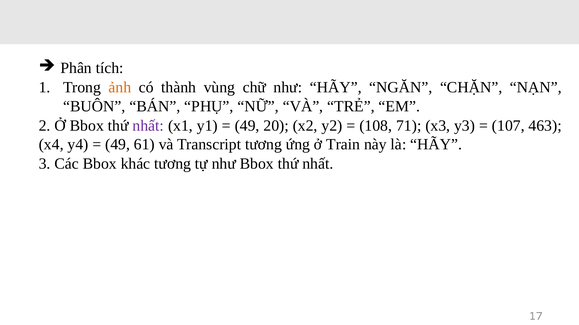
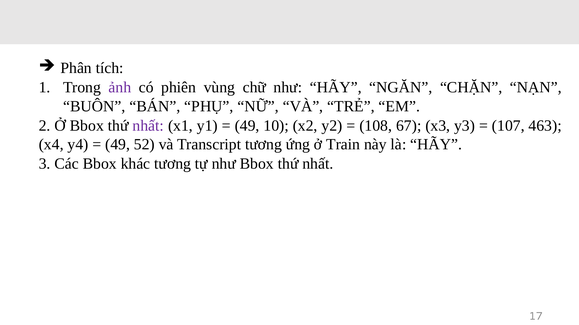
ảnh colour: orange -> purple
thành: thành -> phiên
20: 20 -> 10
71: 71 -> 67
61: 61 -> 52
